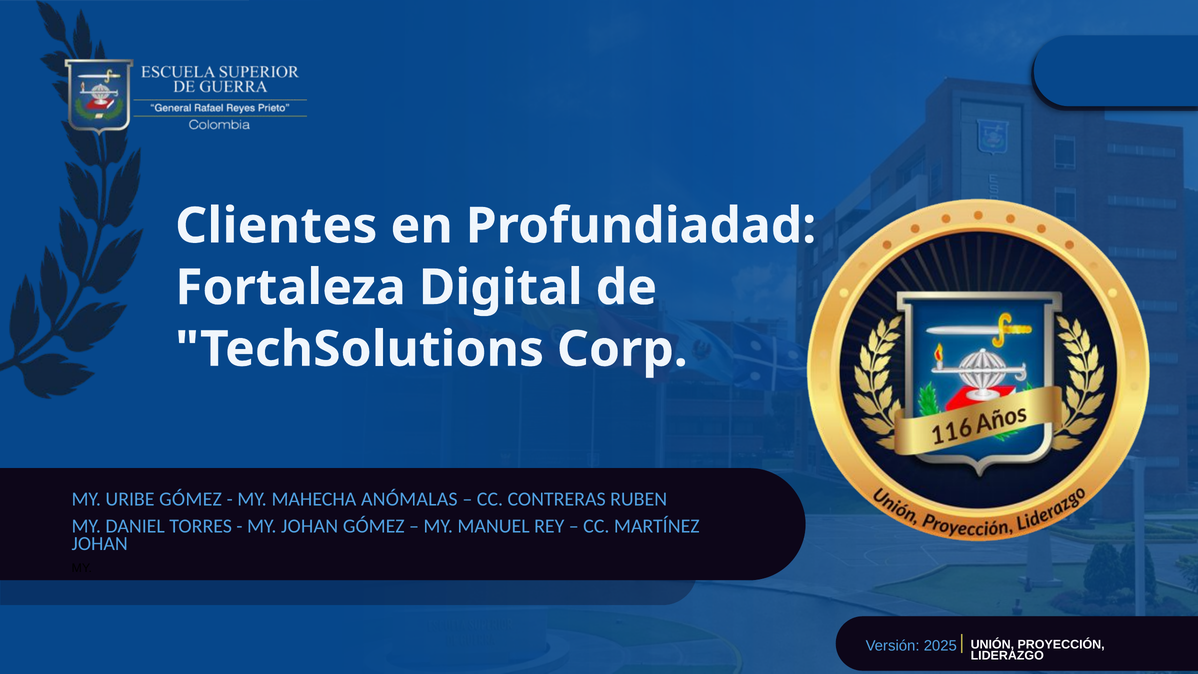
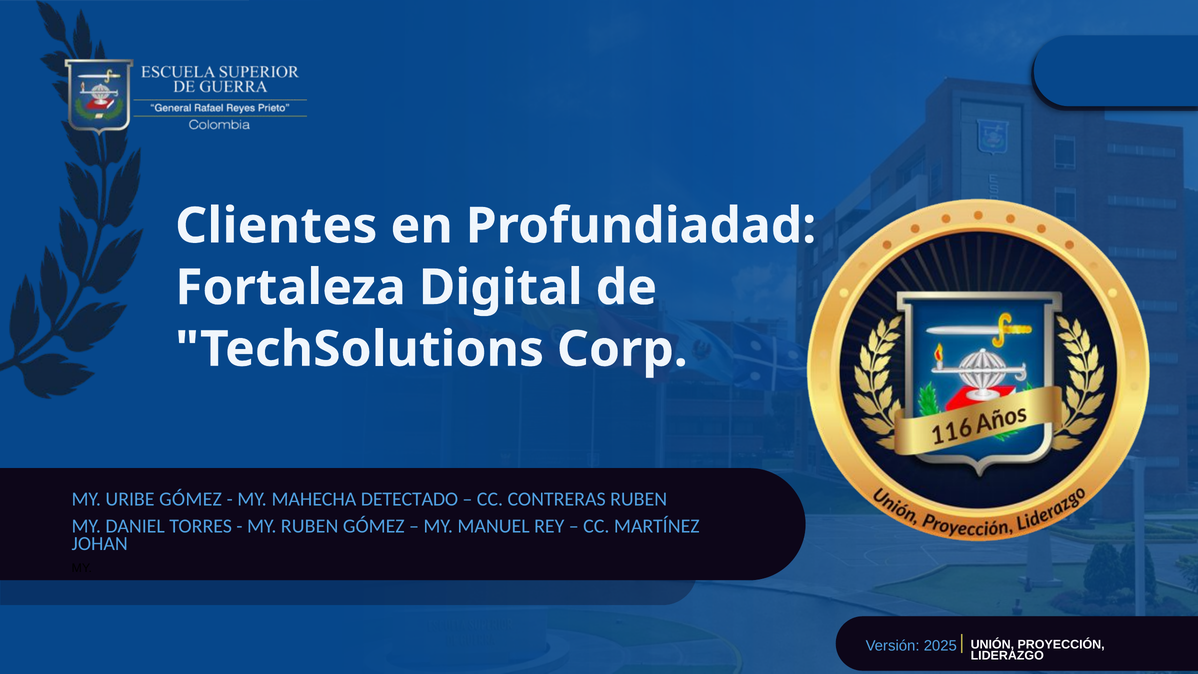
ANÓMALAS: ANÓMALAS -> DETECTADO
MY JOHAN: JOHAN -> RUBEN
